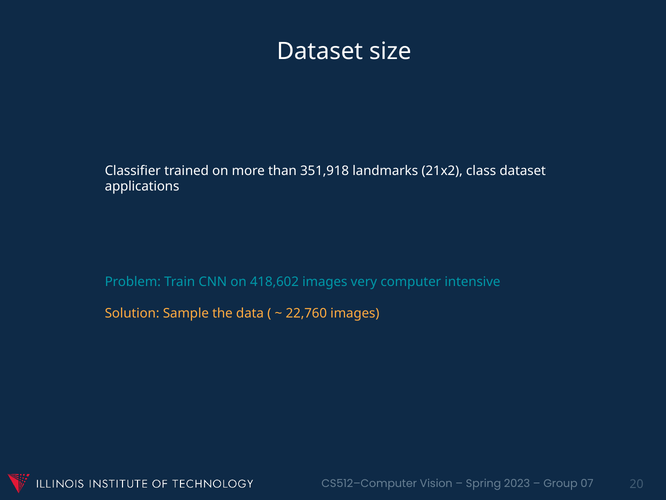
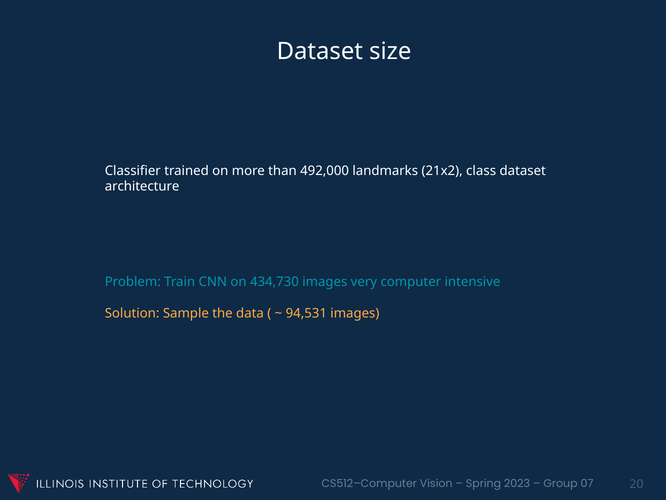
351,918: 351,918 -> 492,000
applications: applications -> architecture
418,602: 418,602 -> 434,730
22,760: 22,760 -> 94,531
